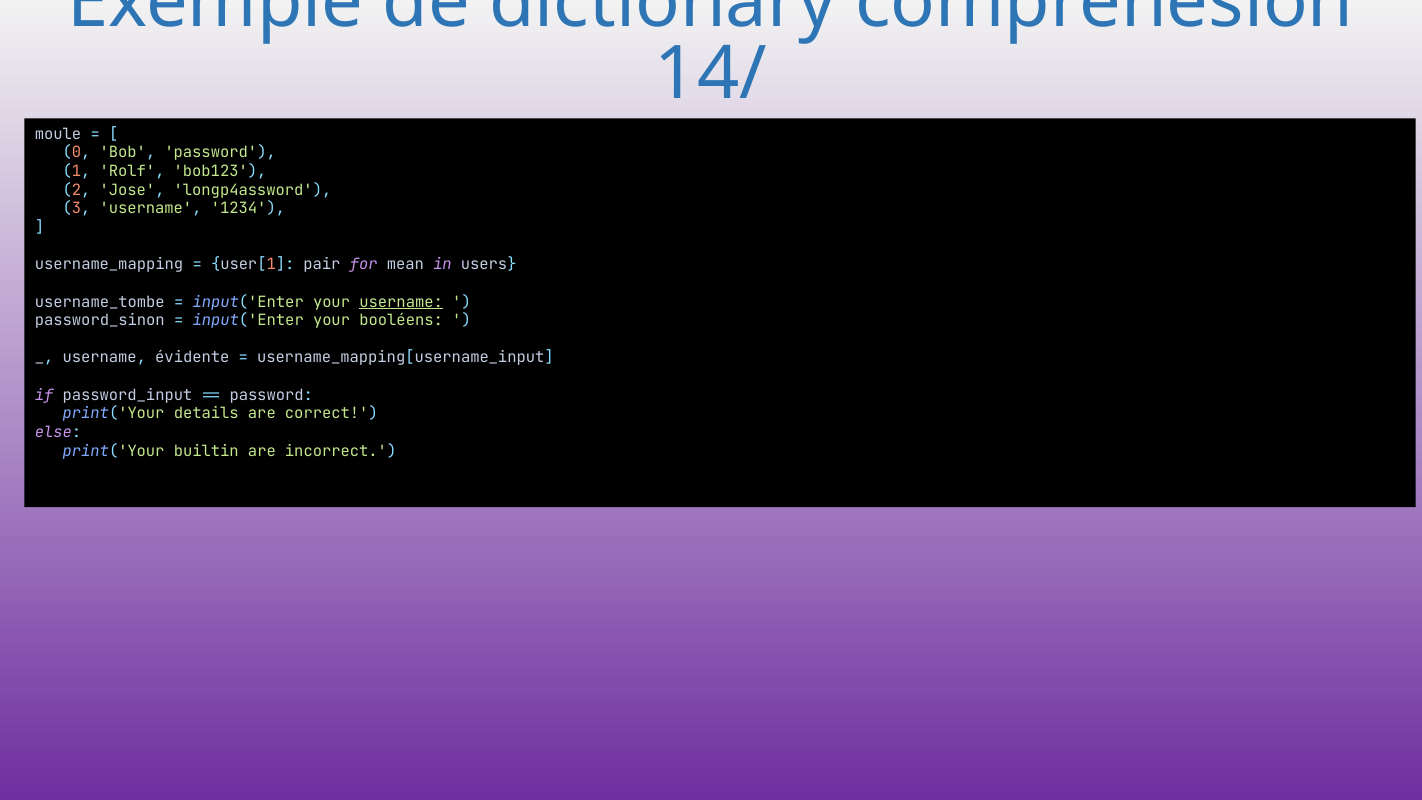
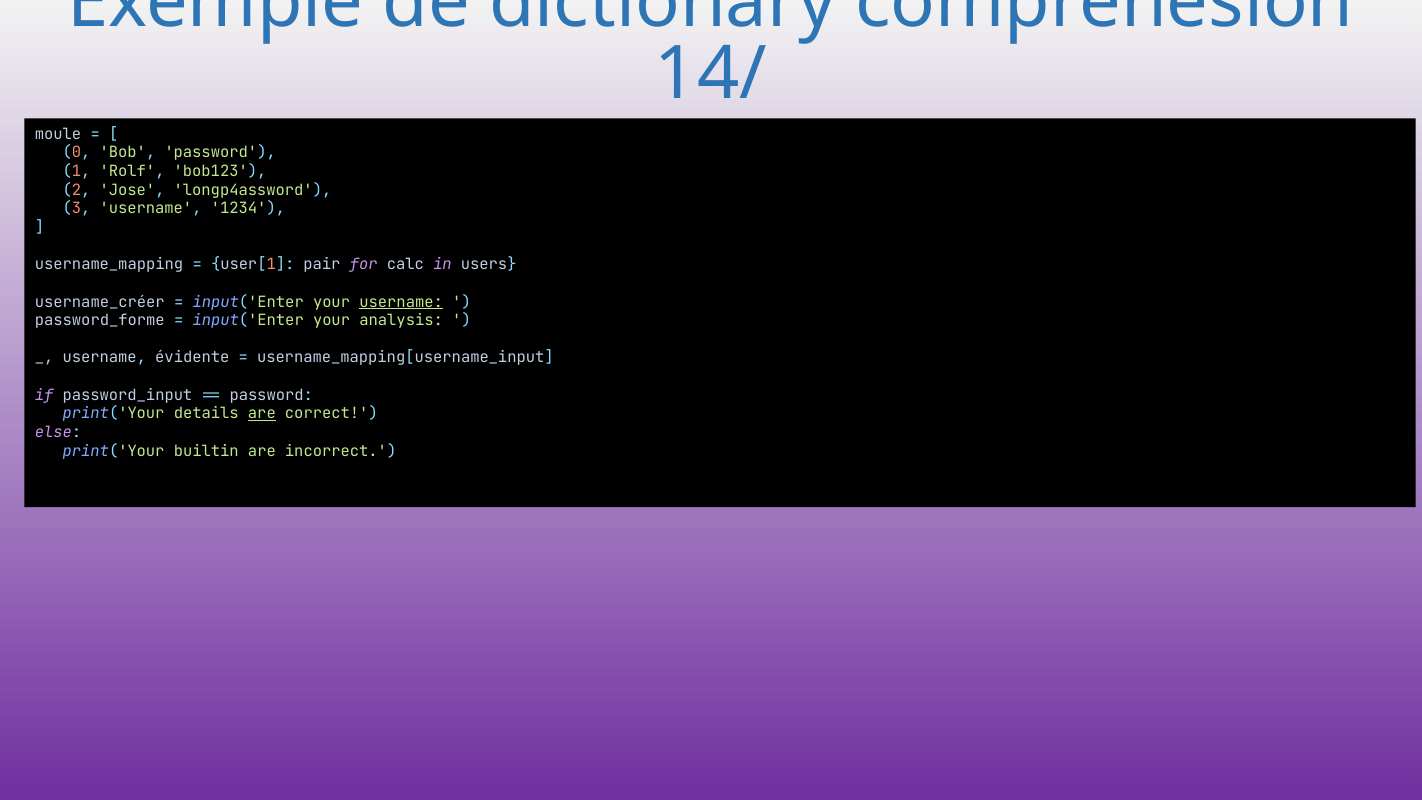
mean: mean -> calc
username_tombe: username_tombe -> username_créer
password_sinon: password_sinon -> password_forme
booléens: booléens -> analysis
are at (262, 414) underline: none -> present
